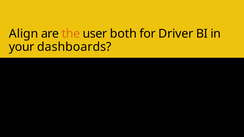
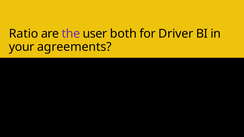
Align: Align -> Ratio
the colour: orange -> purple
dashboards: dashboards -> agreements
